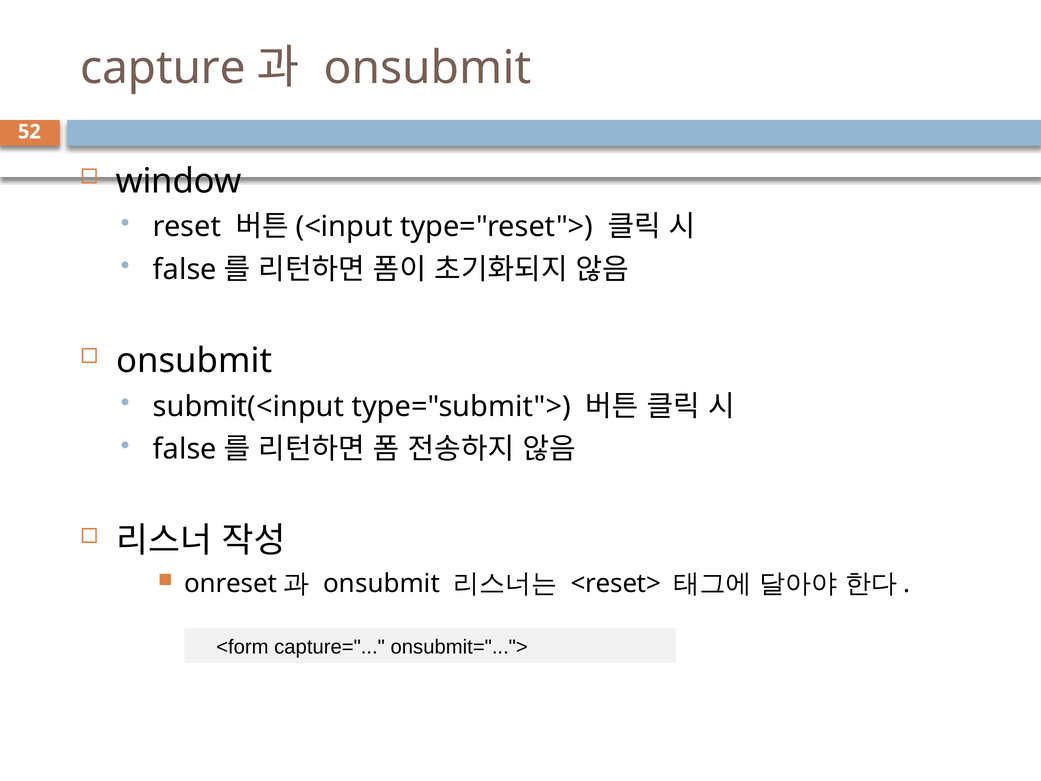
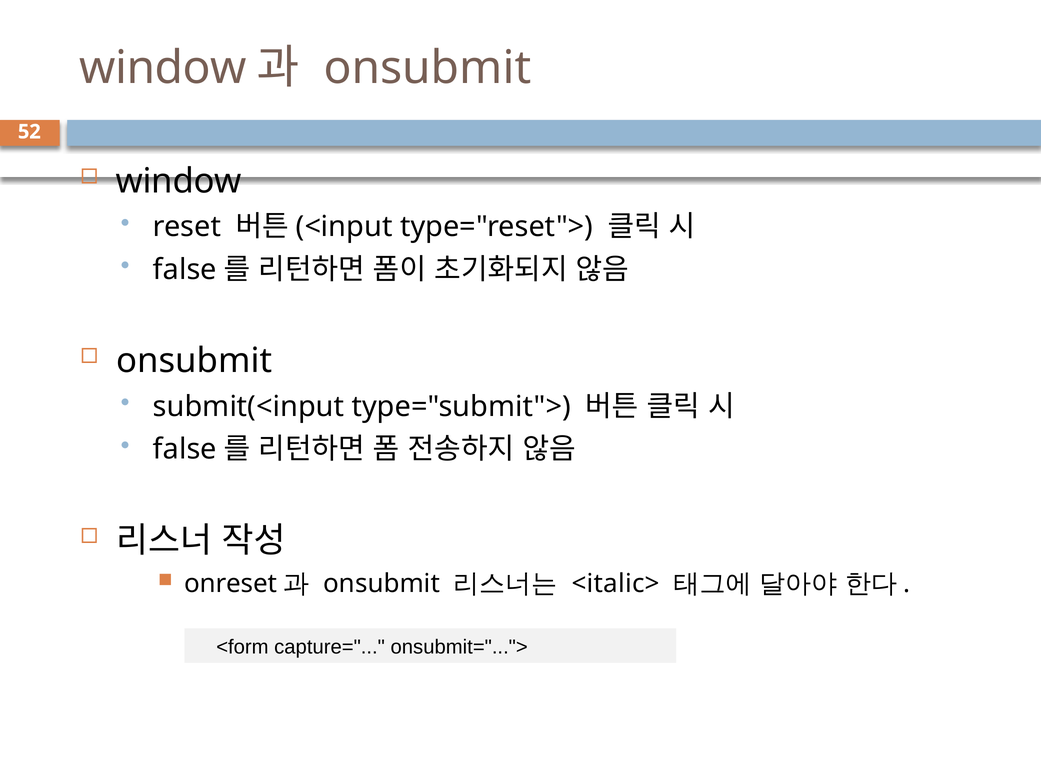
capture at (163, 68): capture -> window
<reset>: <reset> -> <italic>
